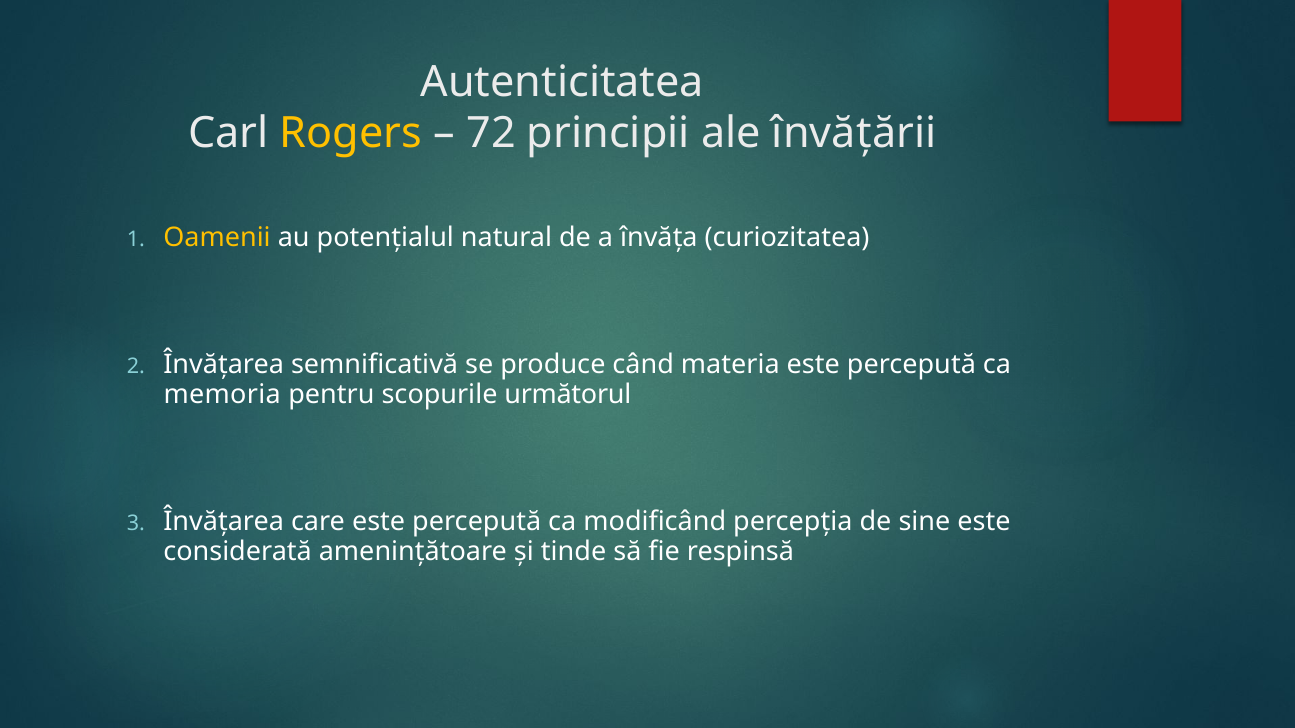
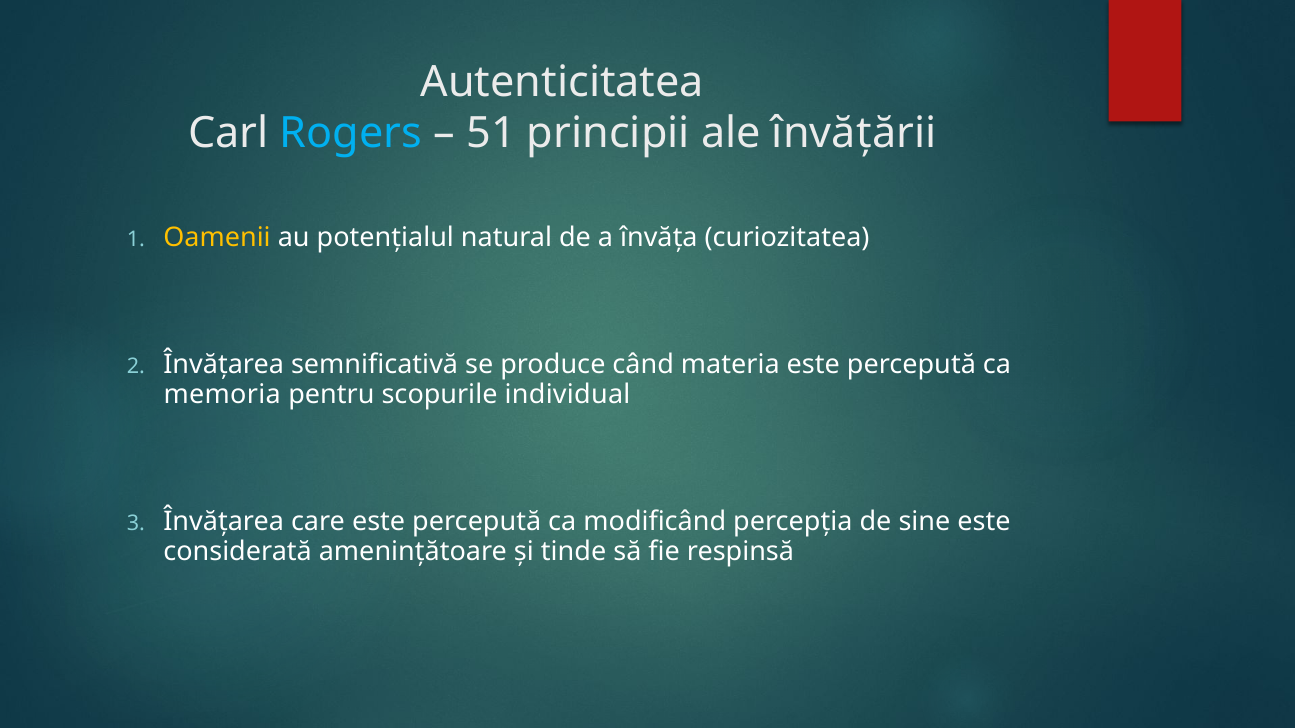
Rogers colour: yellow -> light blue
72: 72 -> 51
următorul: următorul -> individual
